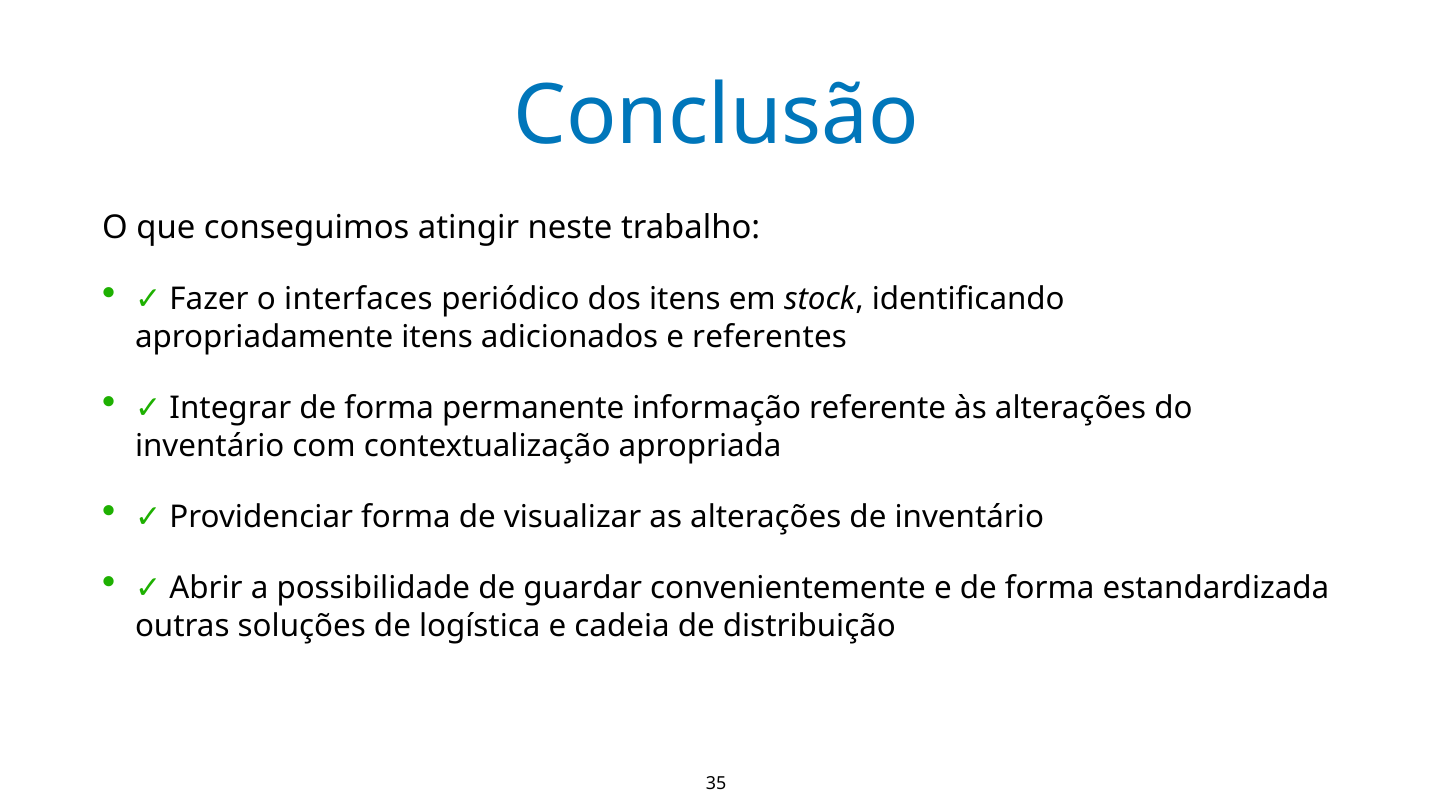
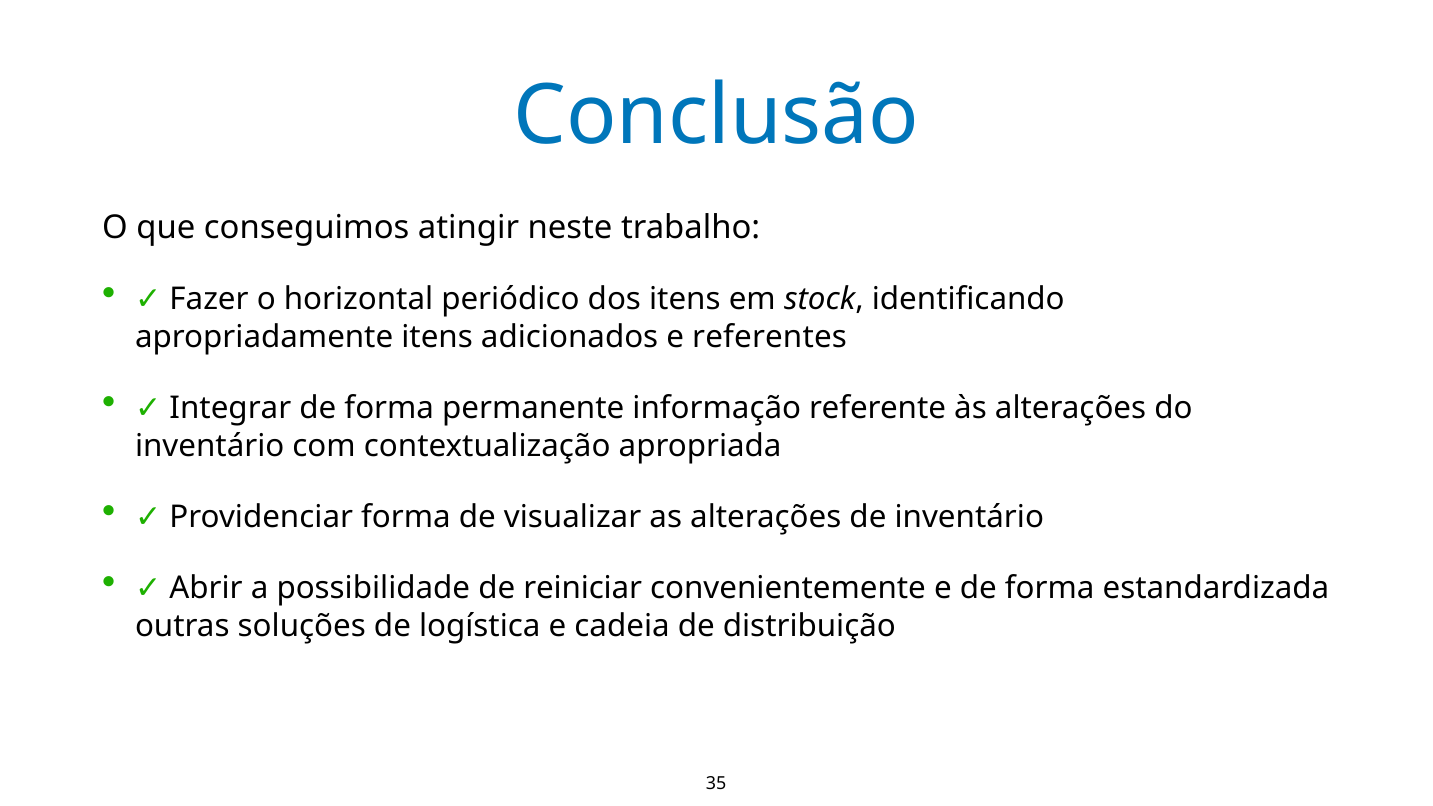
interfaces: interfaces -> horizontal
guardar: guardar -> reiniciar
